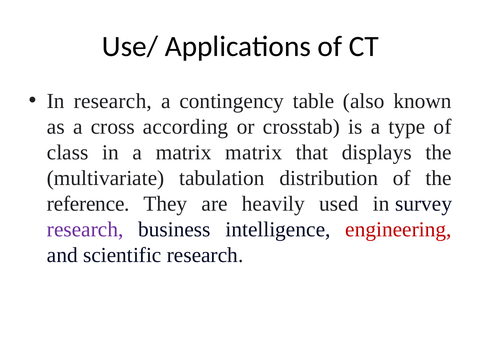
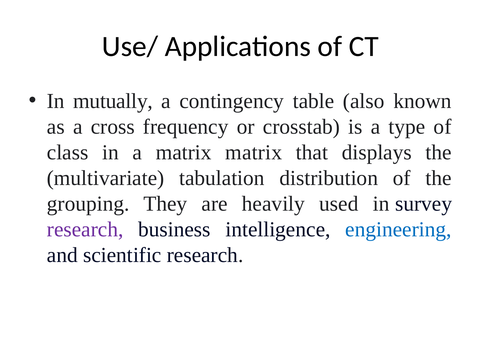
In research: research -> mutually
according: according -> frequency
reference: reference -> grouping
engineering colour: red -> blue
